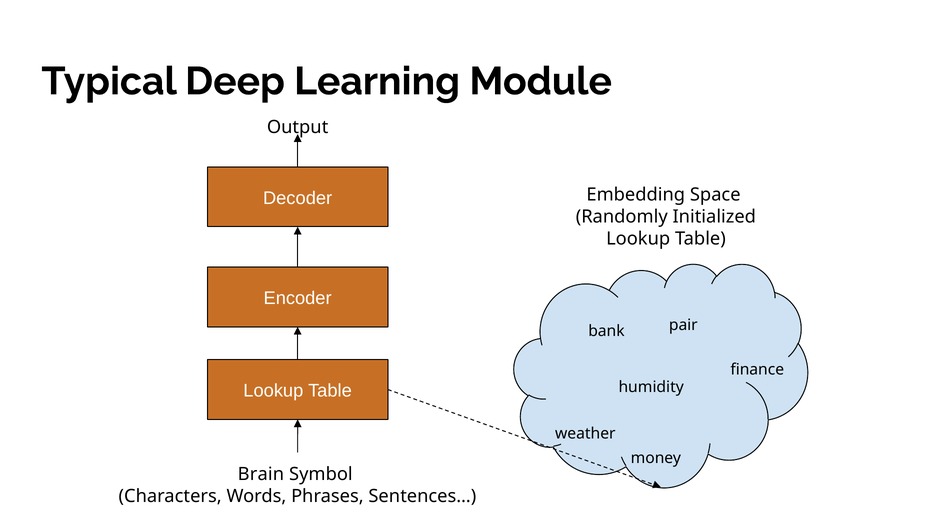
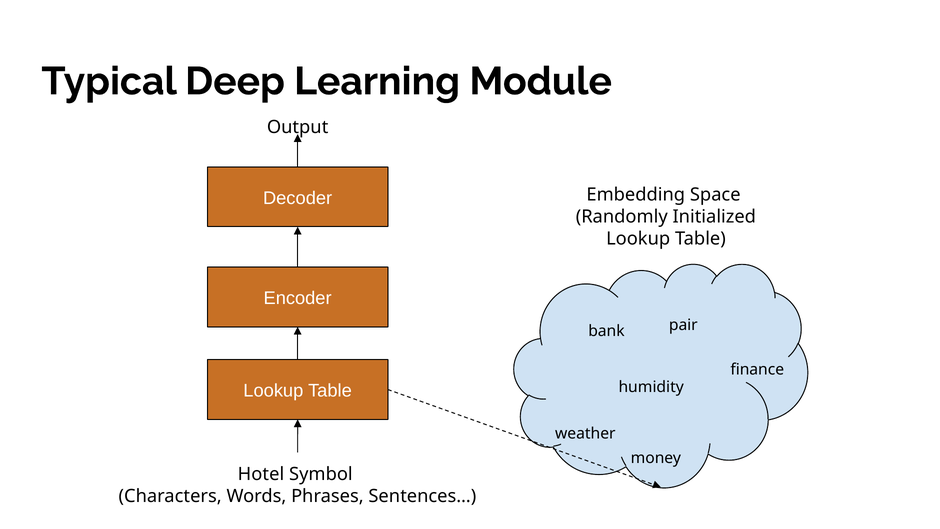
Brain: Brain -> Hotel
